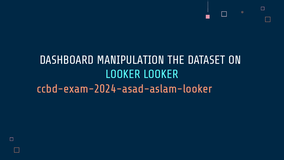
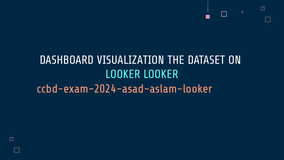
MANIPULATION: MANIPULATION -> VISUALIZATION
